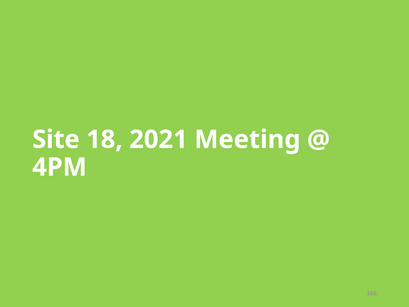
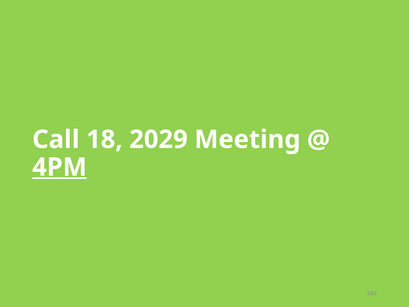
Site: Site -> Call
2021: 2021 -> 2029
4PM underline: none -> present
